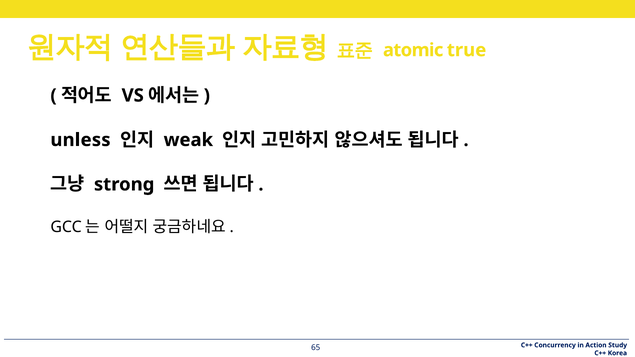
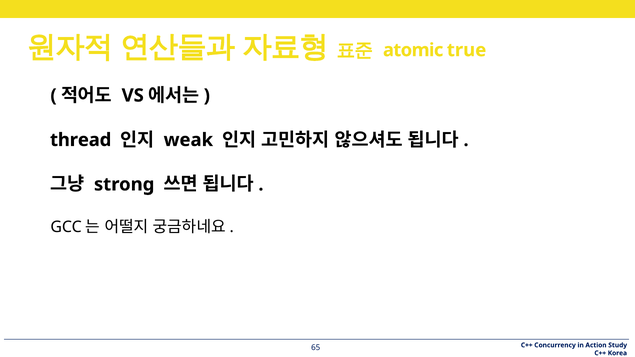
unless: unless -> thread
